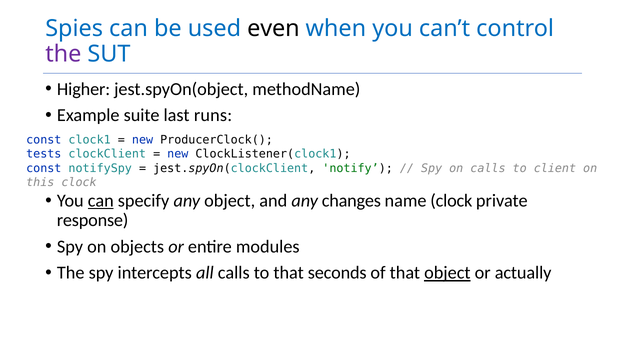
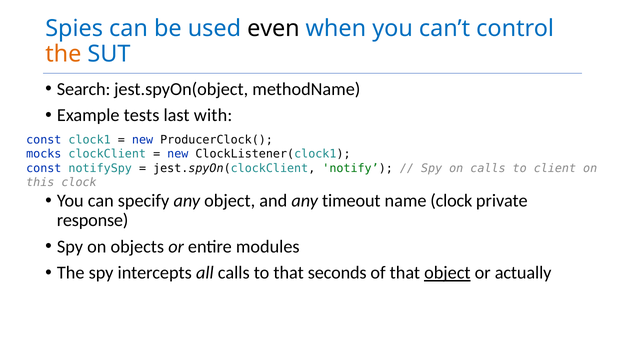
the at (63, 54) colour: purple -> orange
Higher: Higher -> Search
suite: suite -> tests
runs: runs -> with
tests: tests -> mocks
can at (101, 200) underline: present -> none
changes: changes -> timeout
